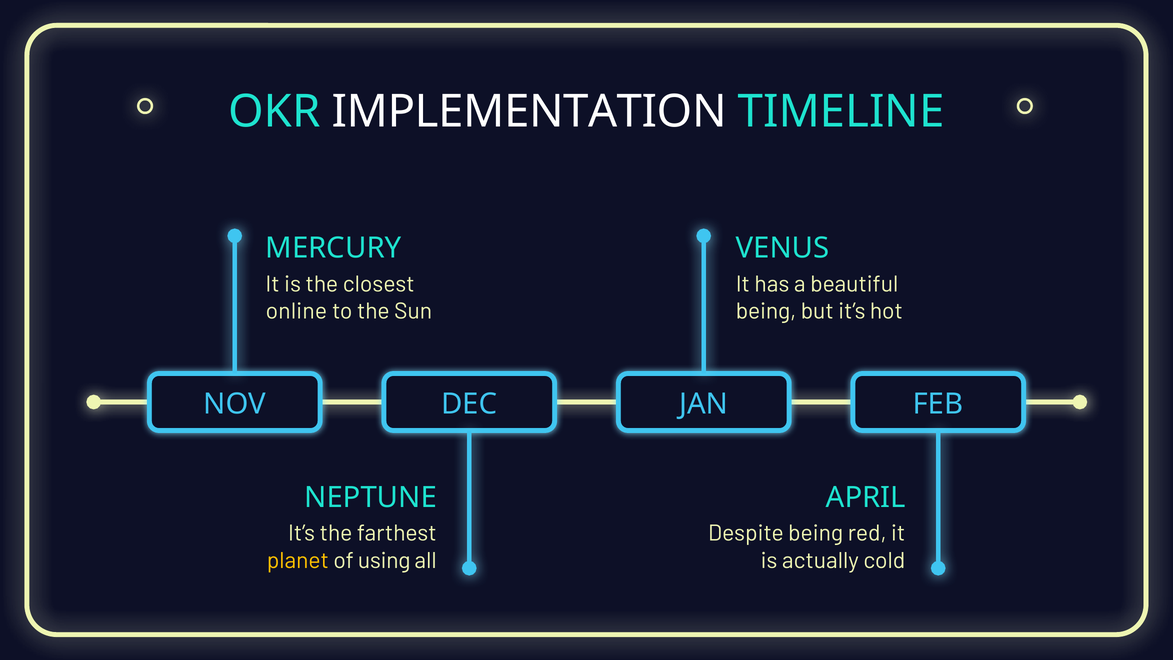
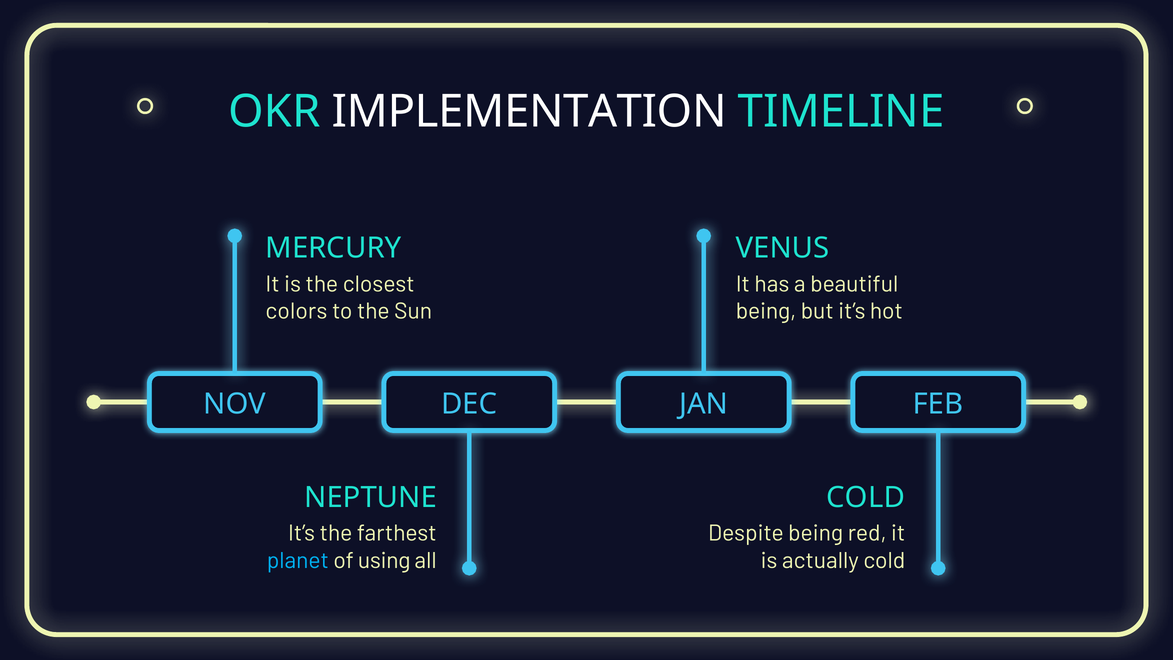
online: online -> colors
APRIL at (866, 497): APRIL -> COLD
planet colour: yellow -> light blue
